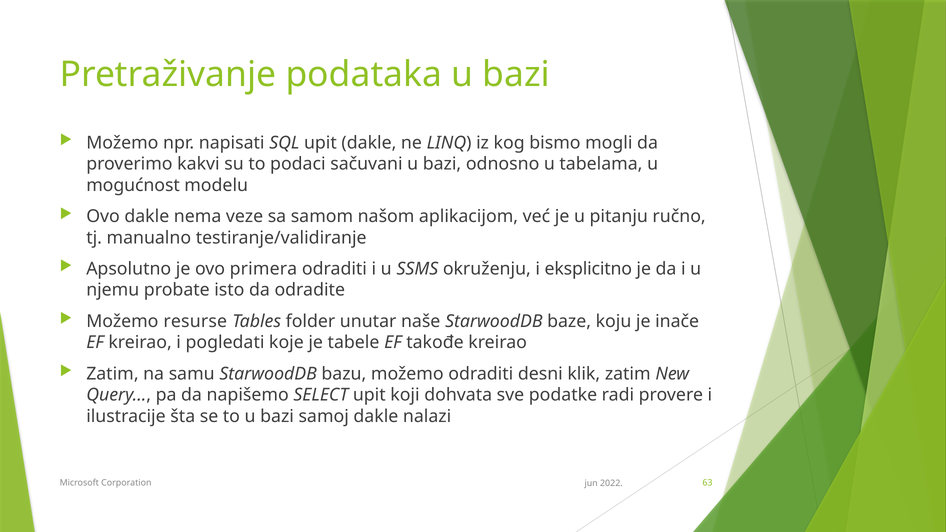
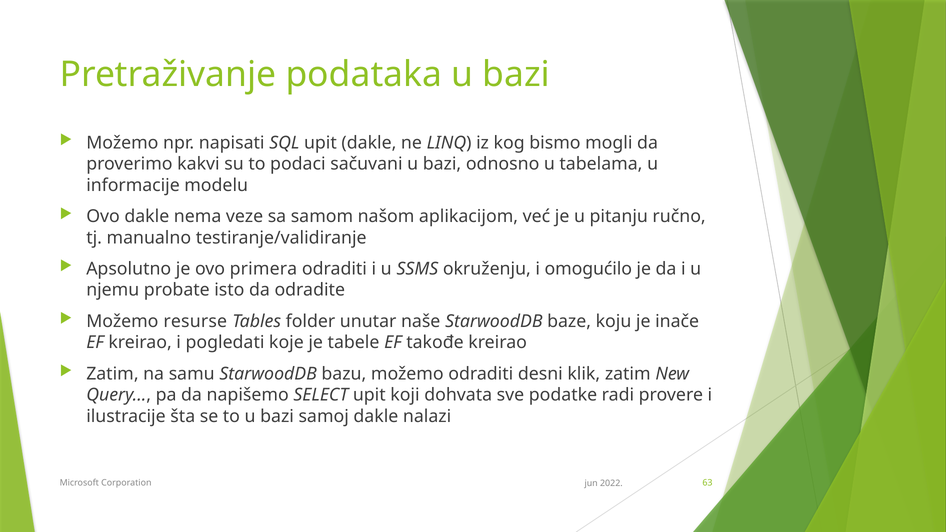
mogućnost: mogućnost -> informacije
eksplicitno: eksplicitno -> omogućilo
